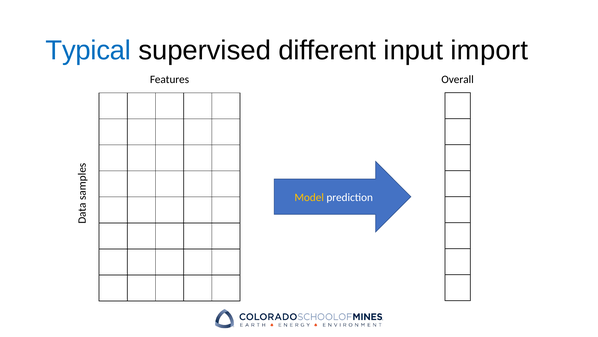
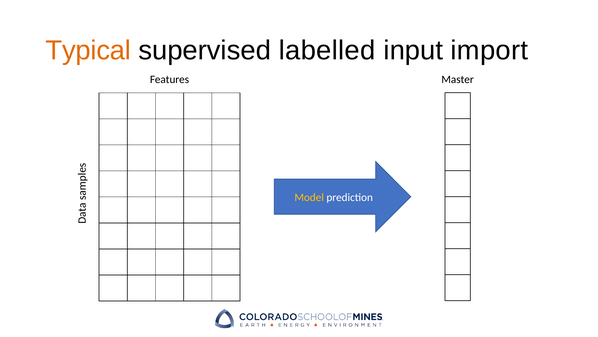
Typical colour: blue -> orange
different: different -> labelled
Overall: Overall -> Master
